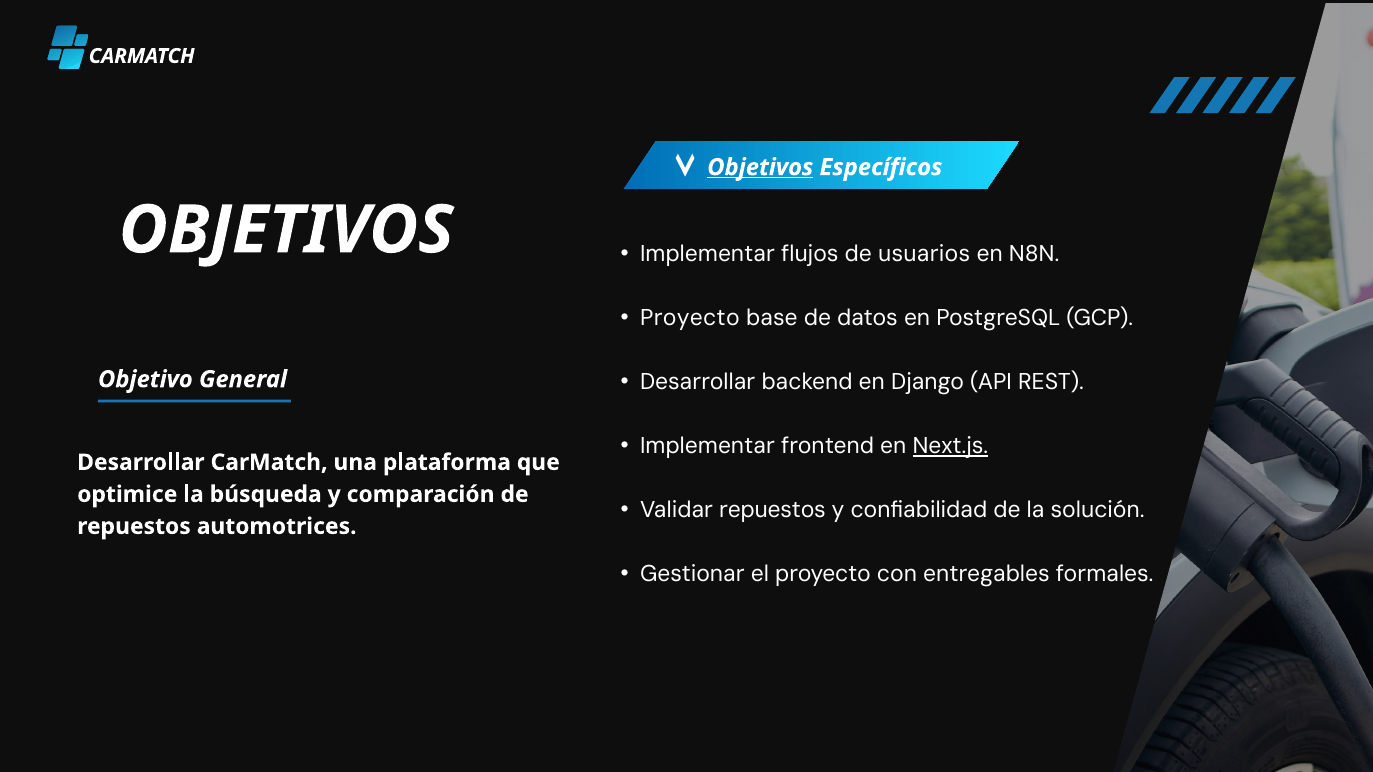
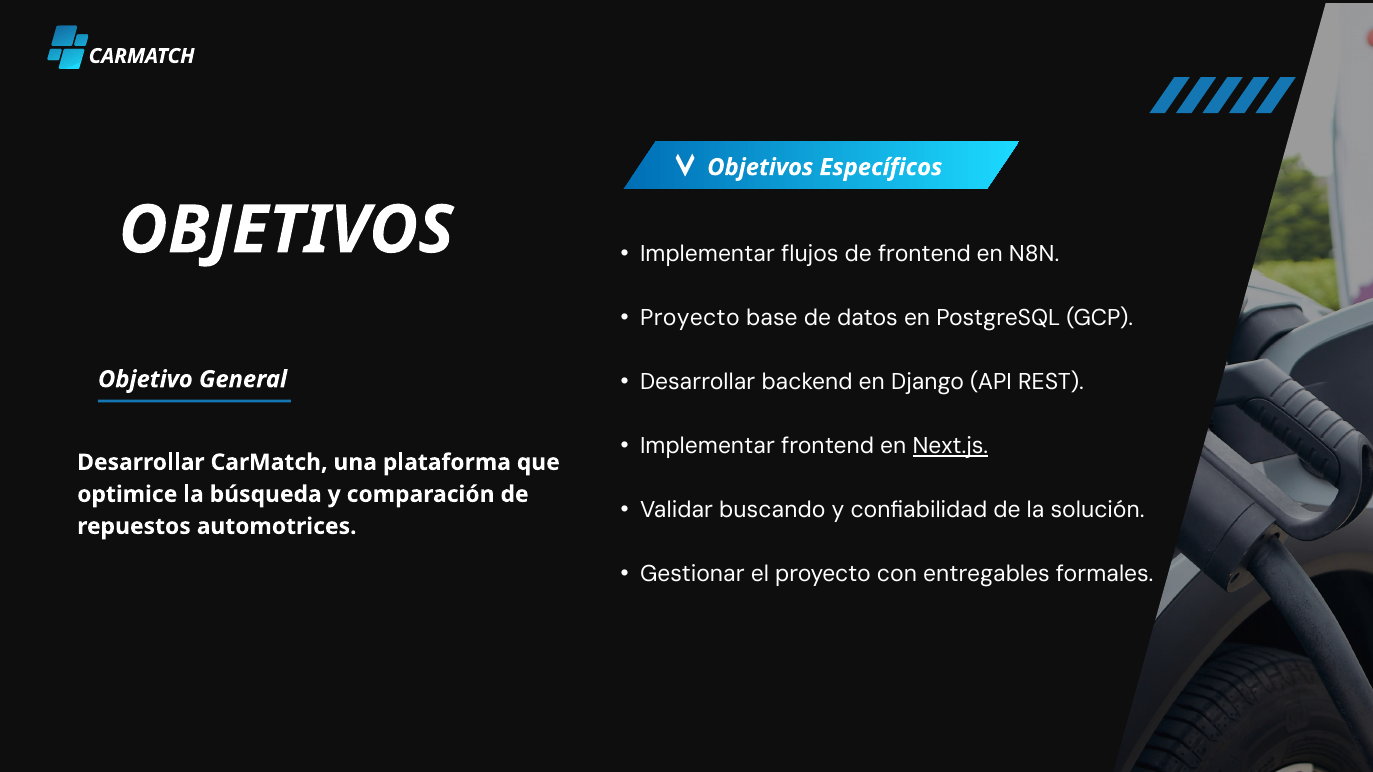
Objetivos at (760, 167) underline: present -> none
de usuarios: usuarios -> frontend
Validar repuestos: repuestos -> buscando
